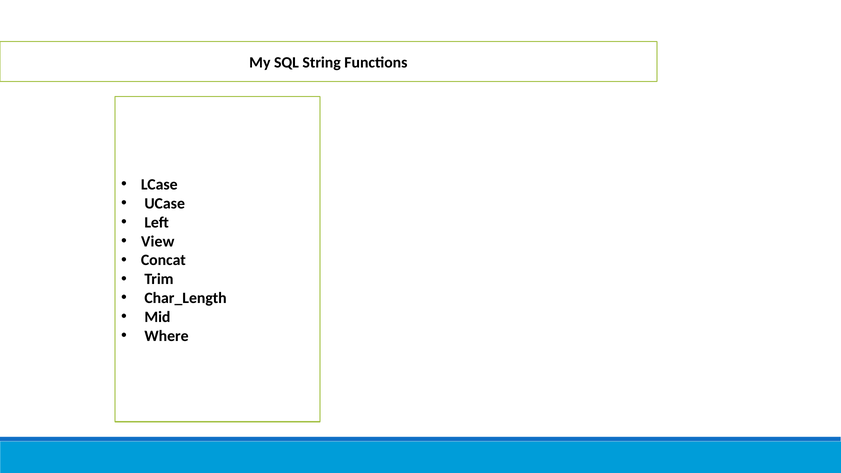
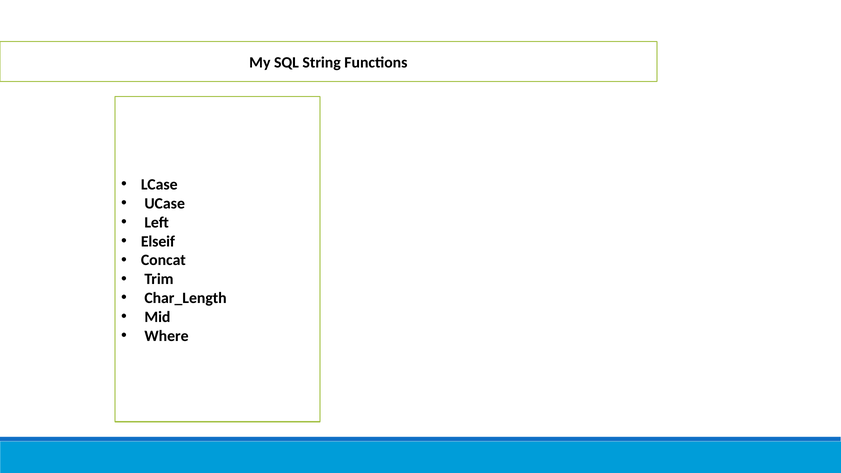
View: View -> Elseif
